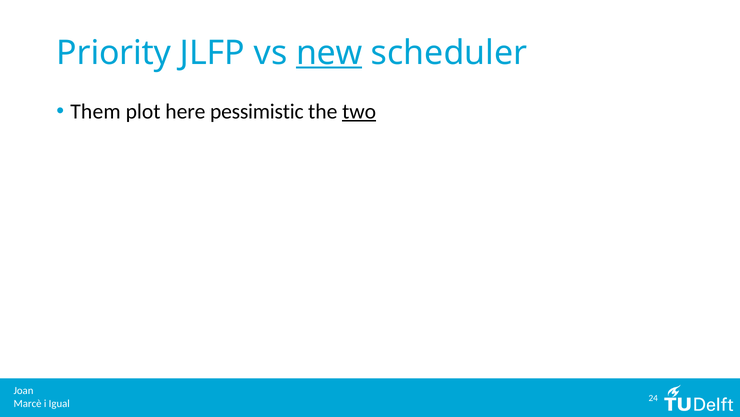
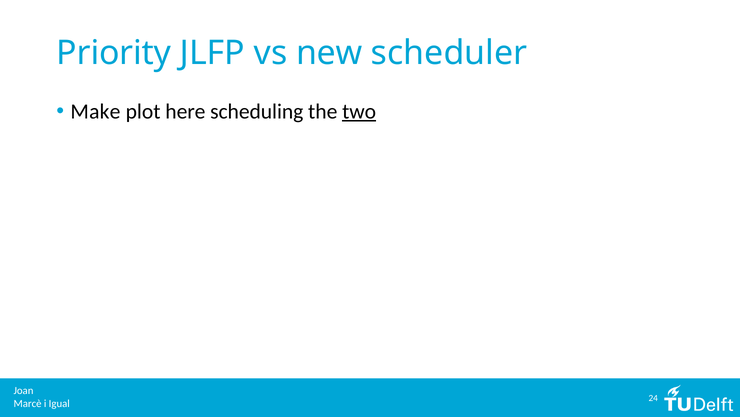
new underline: present -> none
Them: Them -> Make
pessimistic: pessimistic -> scheduling
